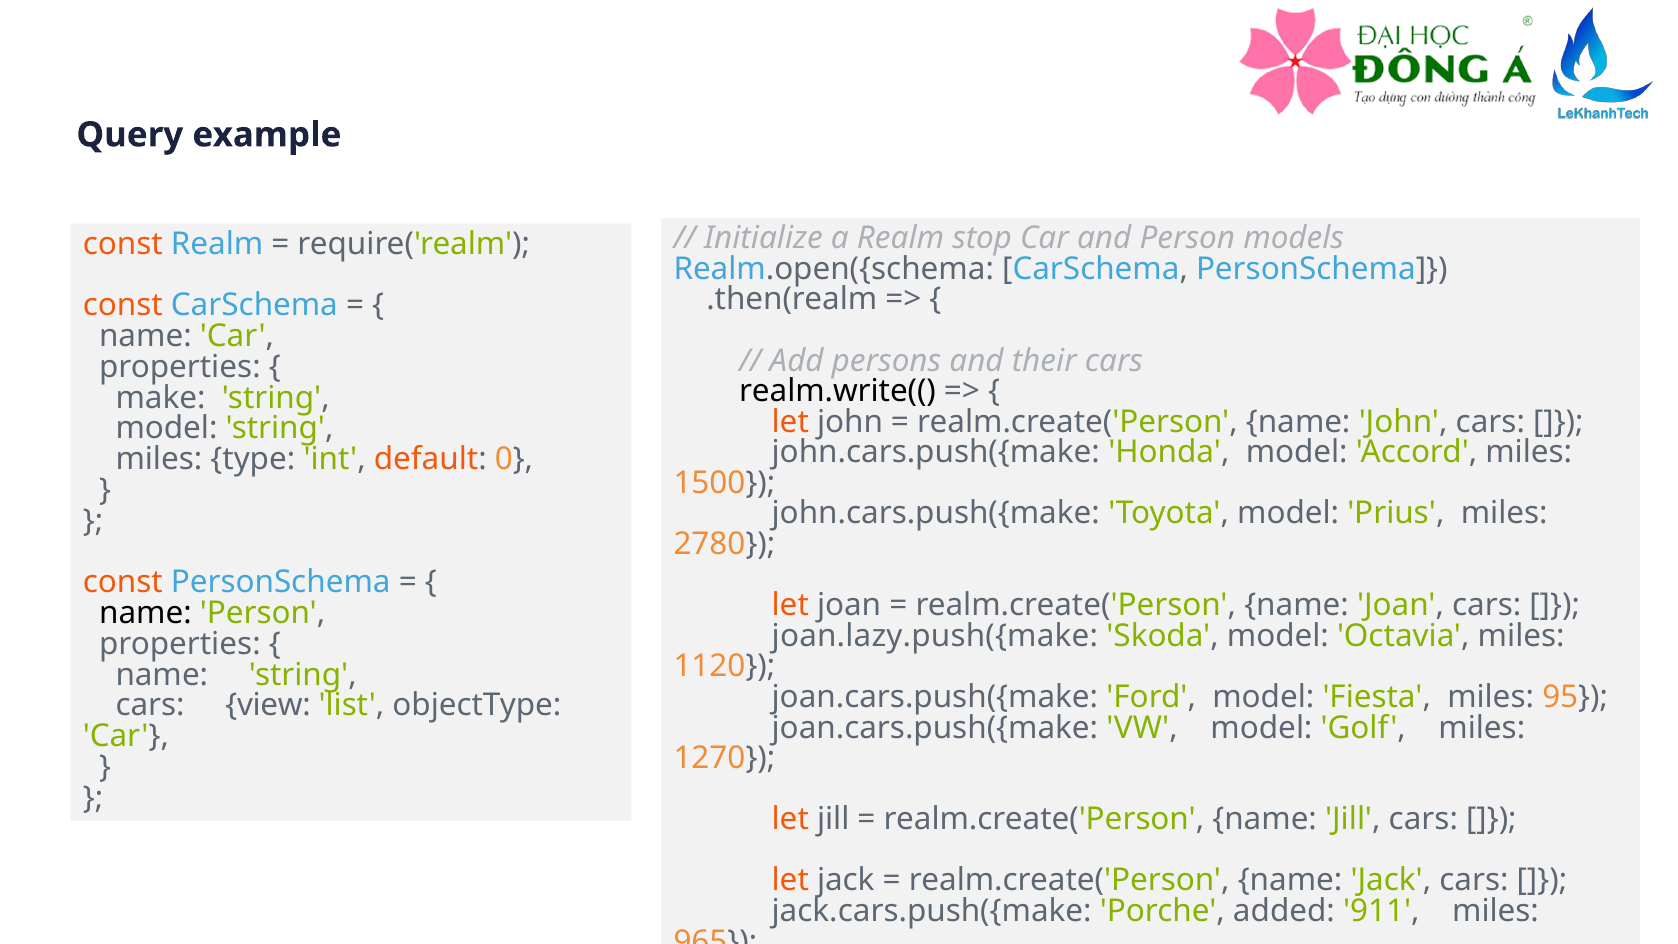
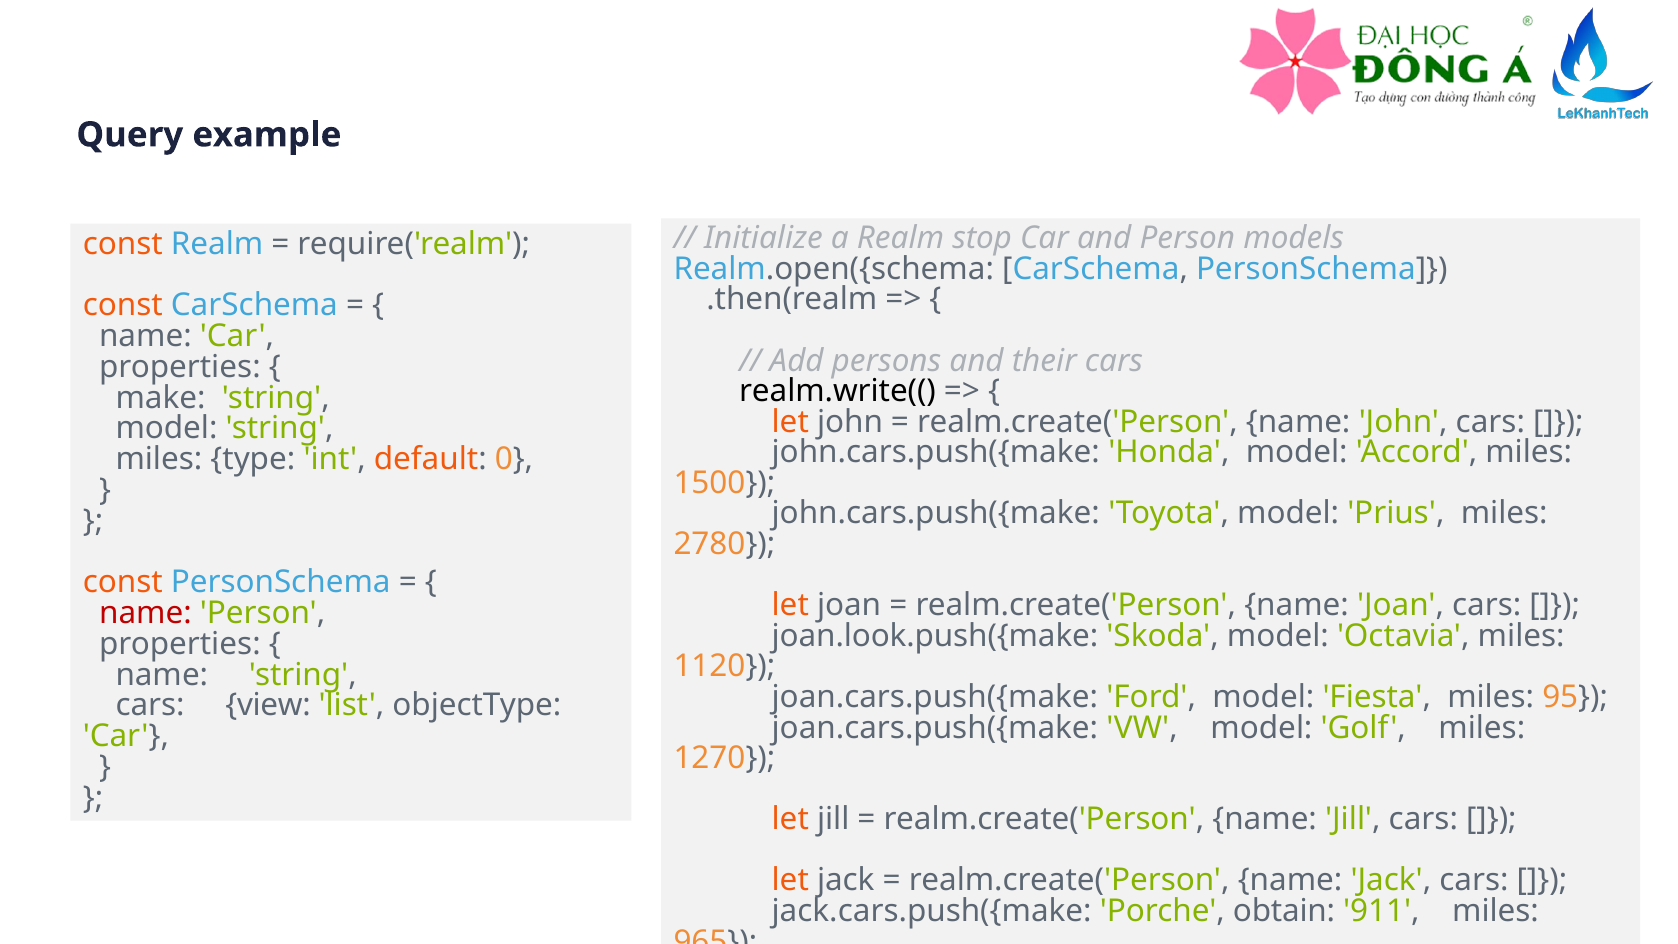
name at (145, 613) colour: black -> red
joan.lazy.push({make: joan.lazy.push({make -> joan.look.push({make
added: added -> obtain
